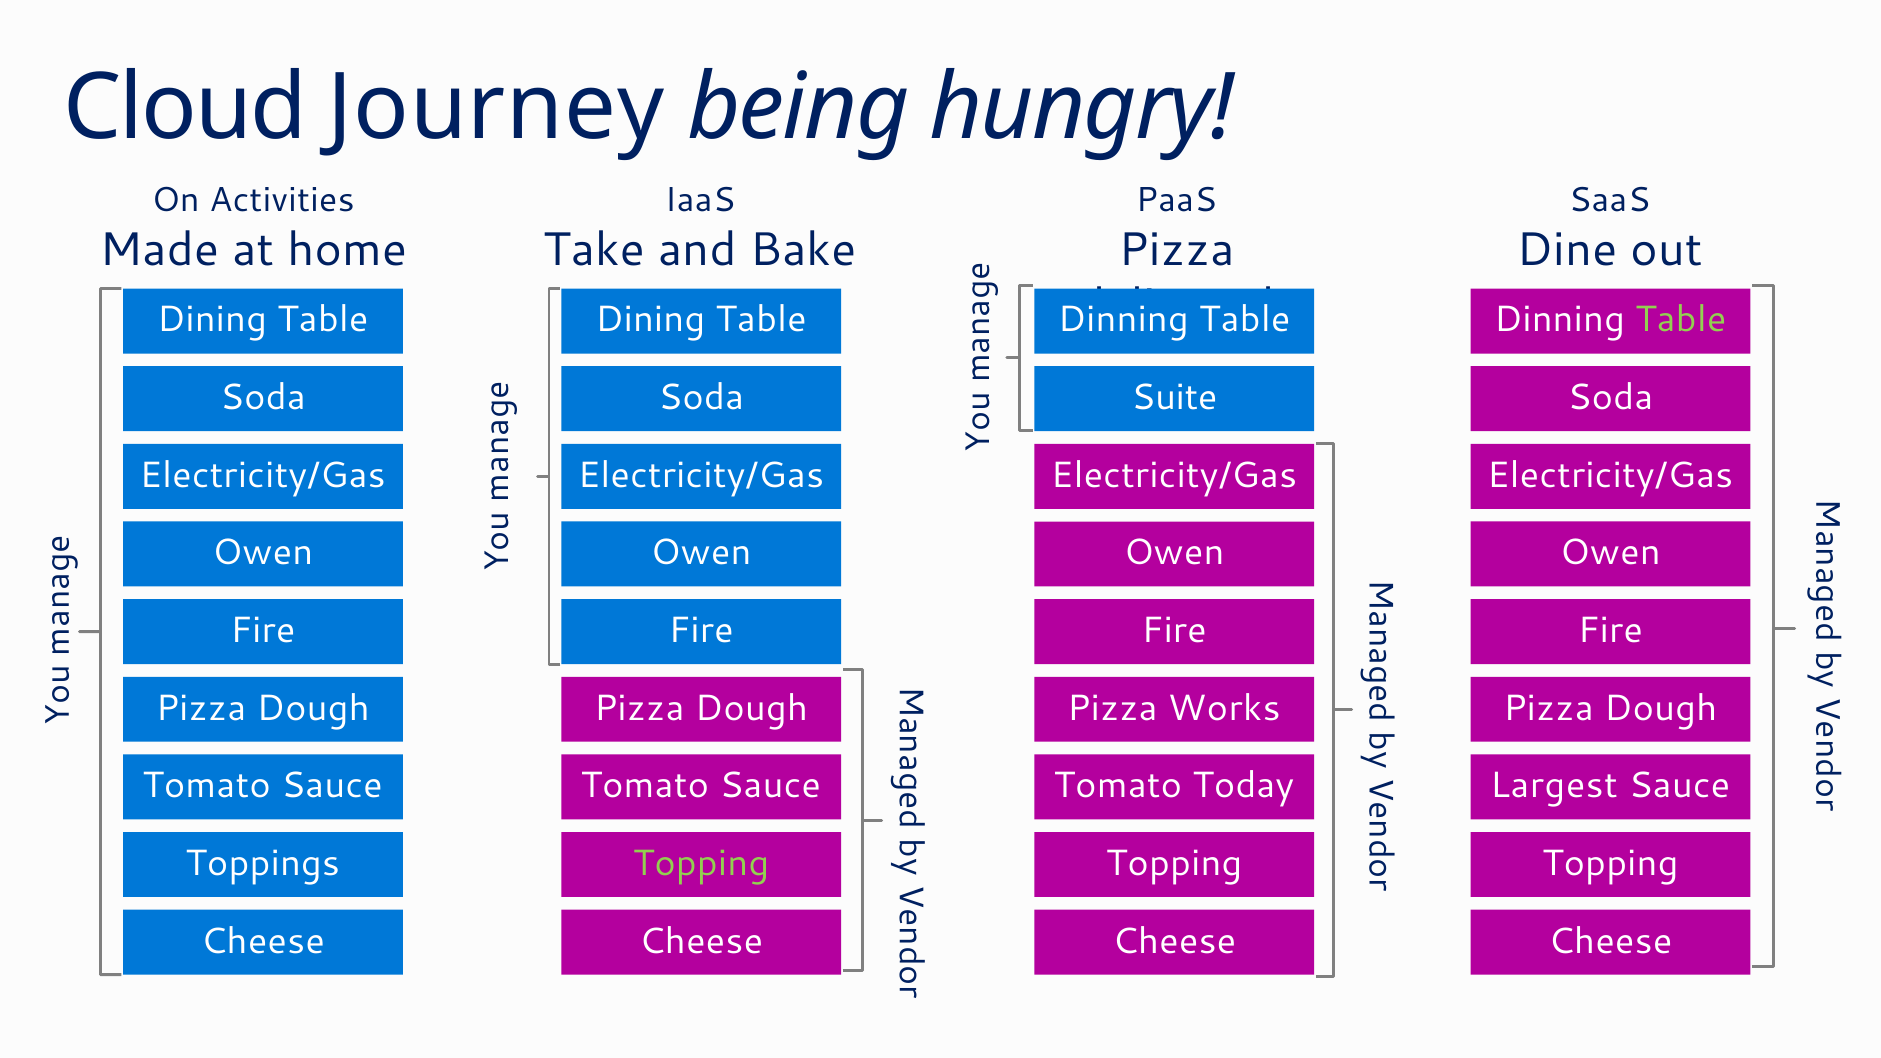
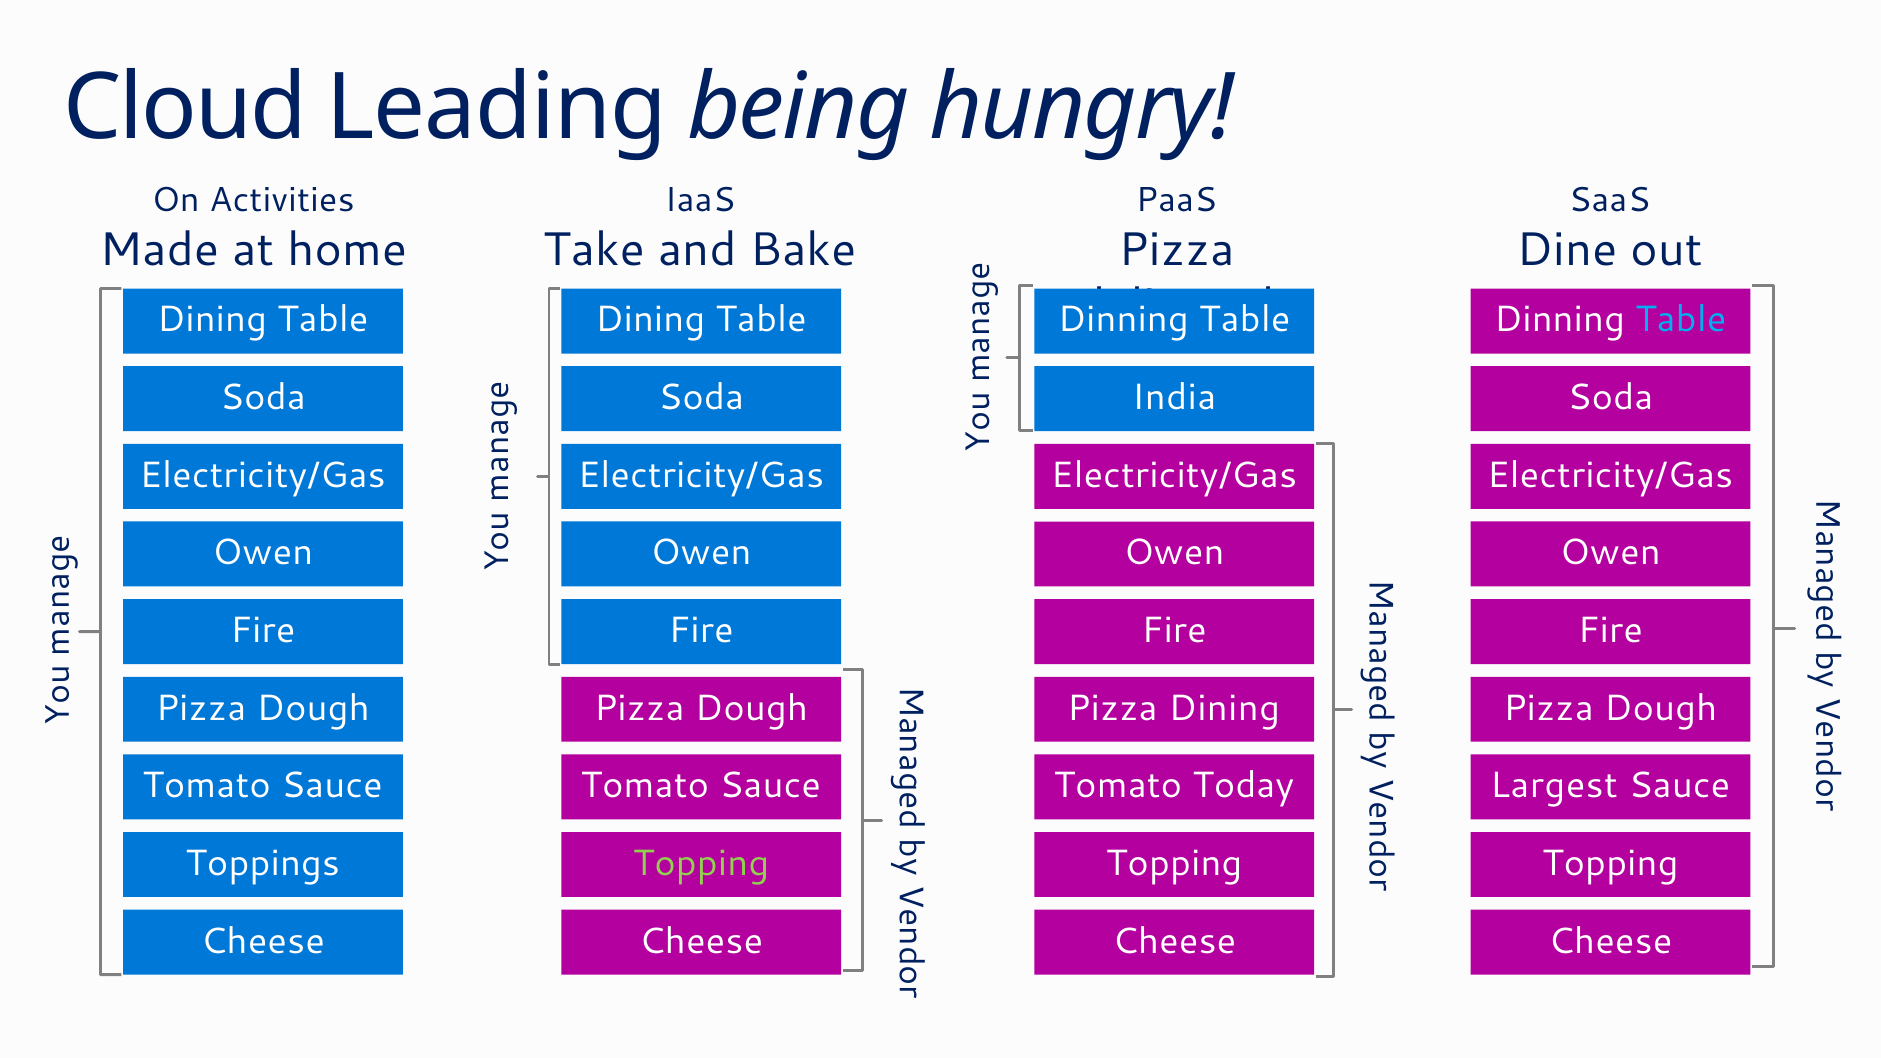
Journey: Journey -> Leading
Table at (1681, 320) colour: light green -> light blue
Suite: Suite -> India
Pizza Works: Works -> Dining
